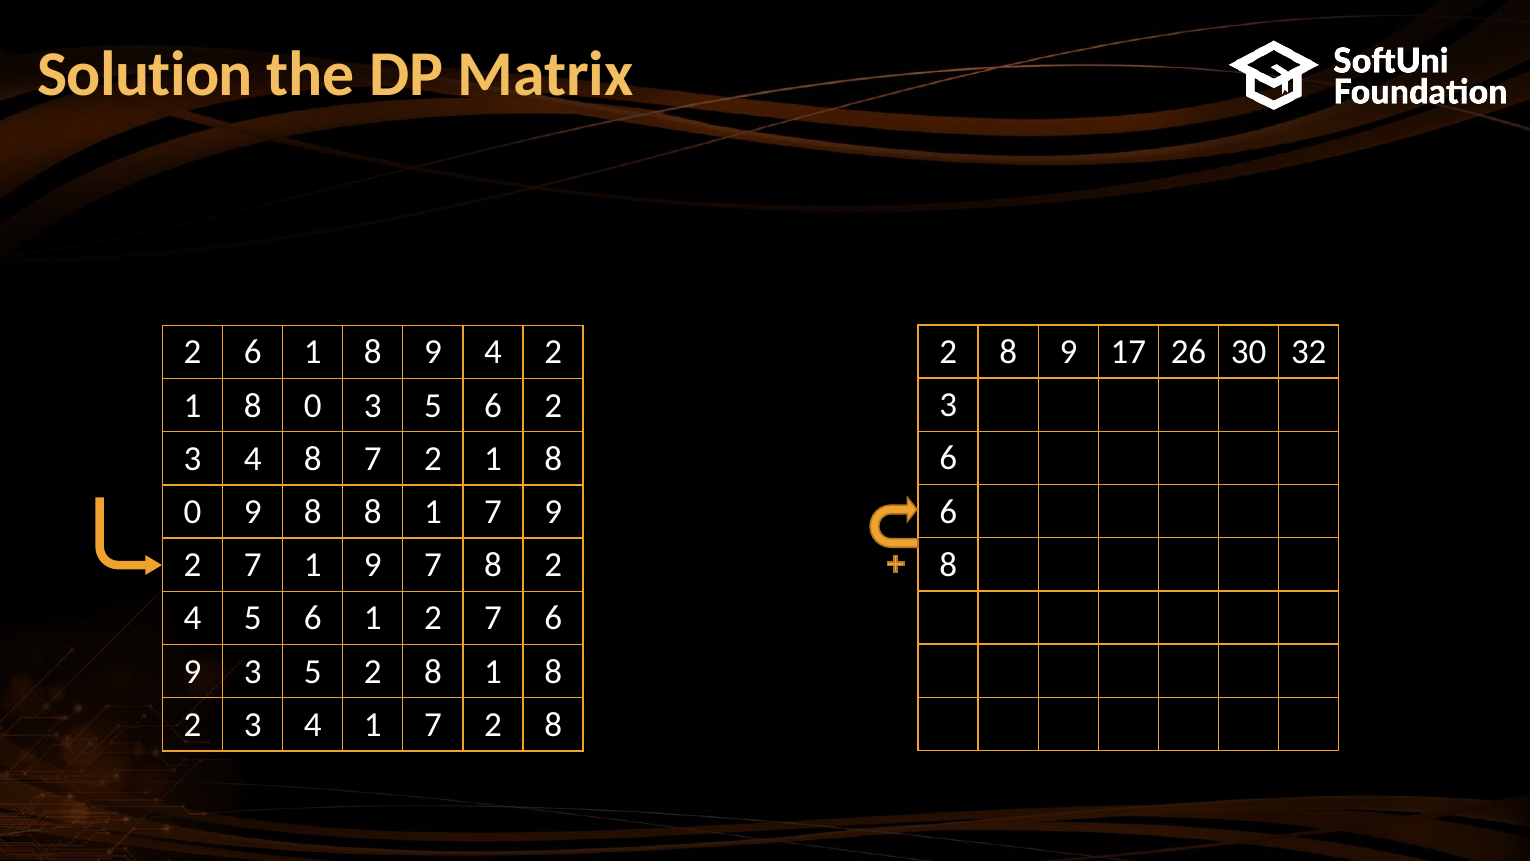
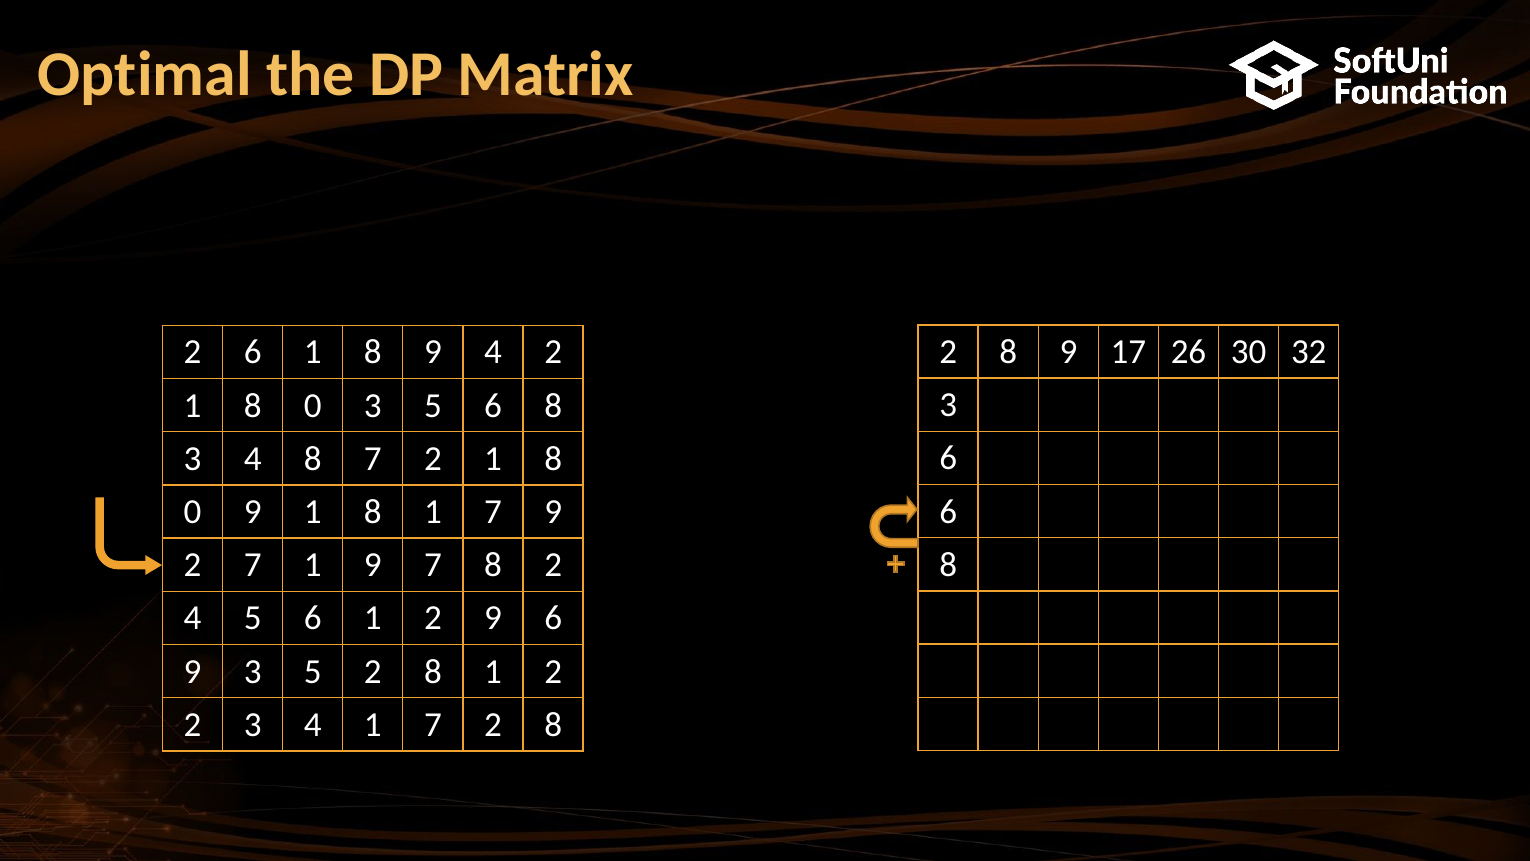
Solution: Solution -> Optimal
5 6 2: 2 -> 8
9 8: 8 -> 1
1 2 7: 7 -> 9
8 1 8: 8 -> 2
